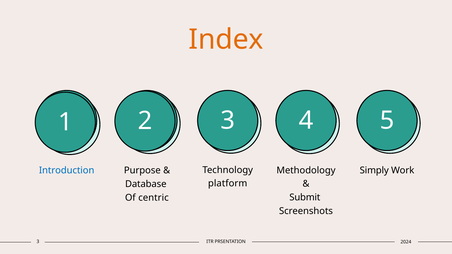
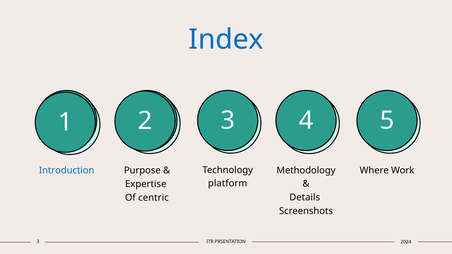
Index colour: orange -> blue
Simply: Simply -> Where
Database: Database -> Expertise
Submit: Submit -> Details
